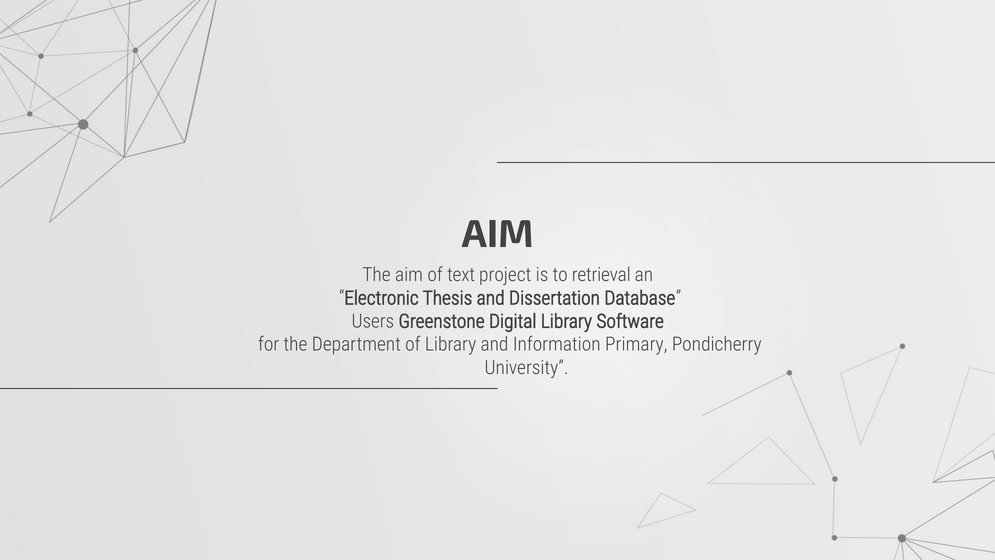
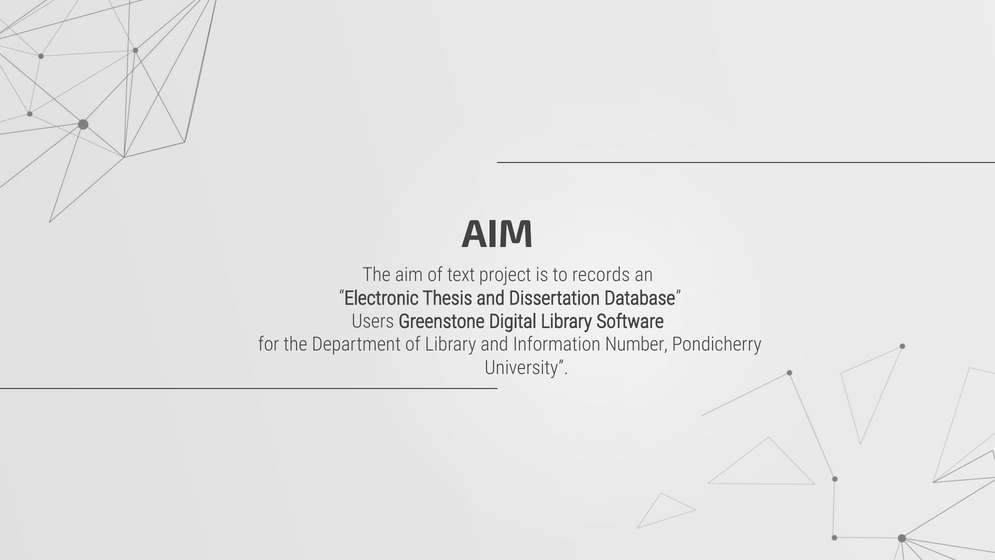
retrieval: retrieval -> records
Primary: Primary -> Number
